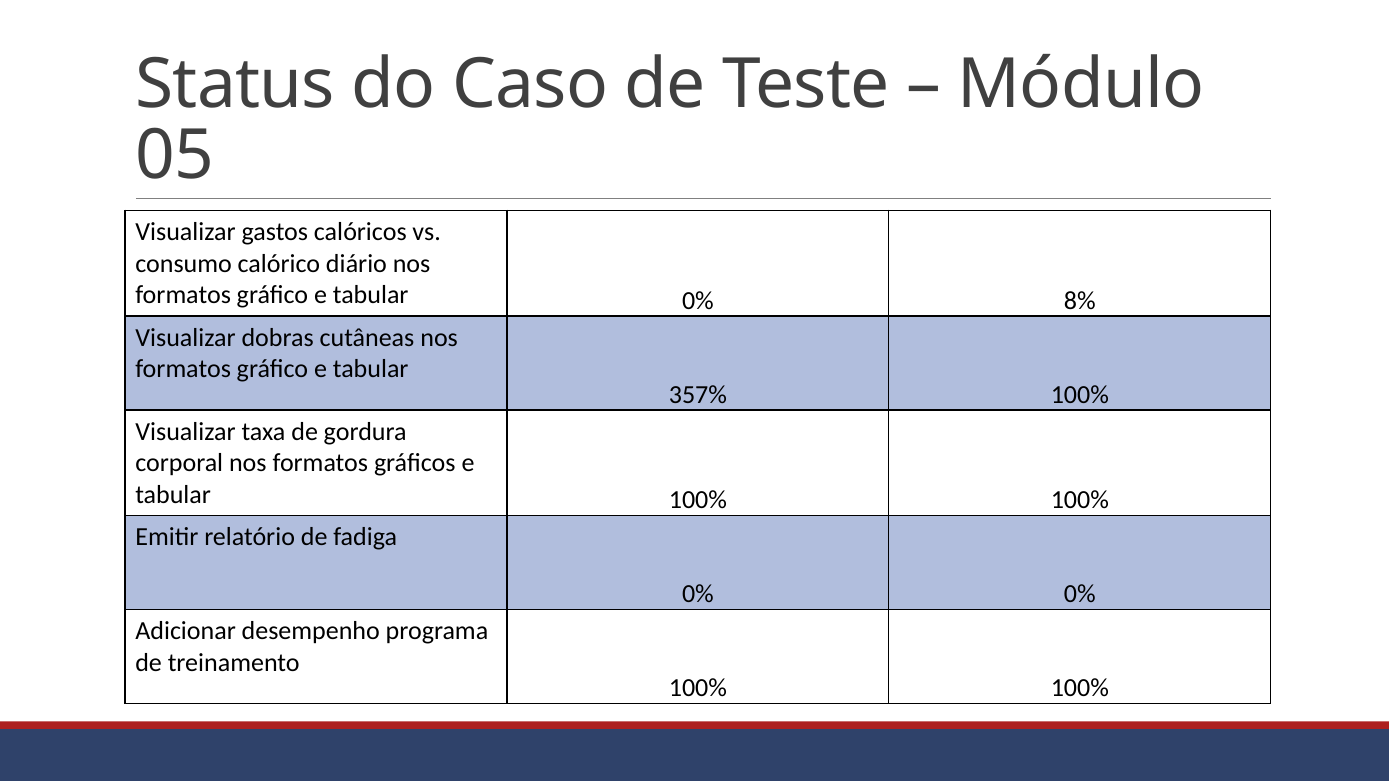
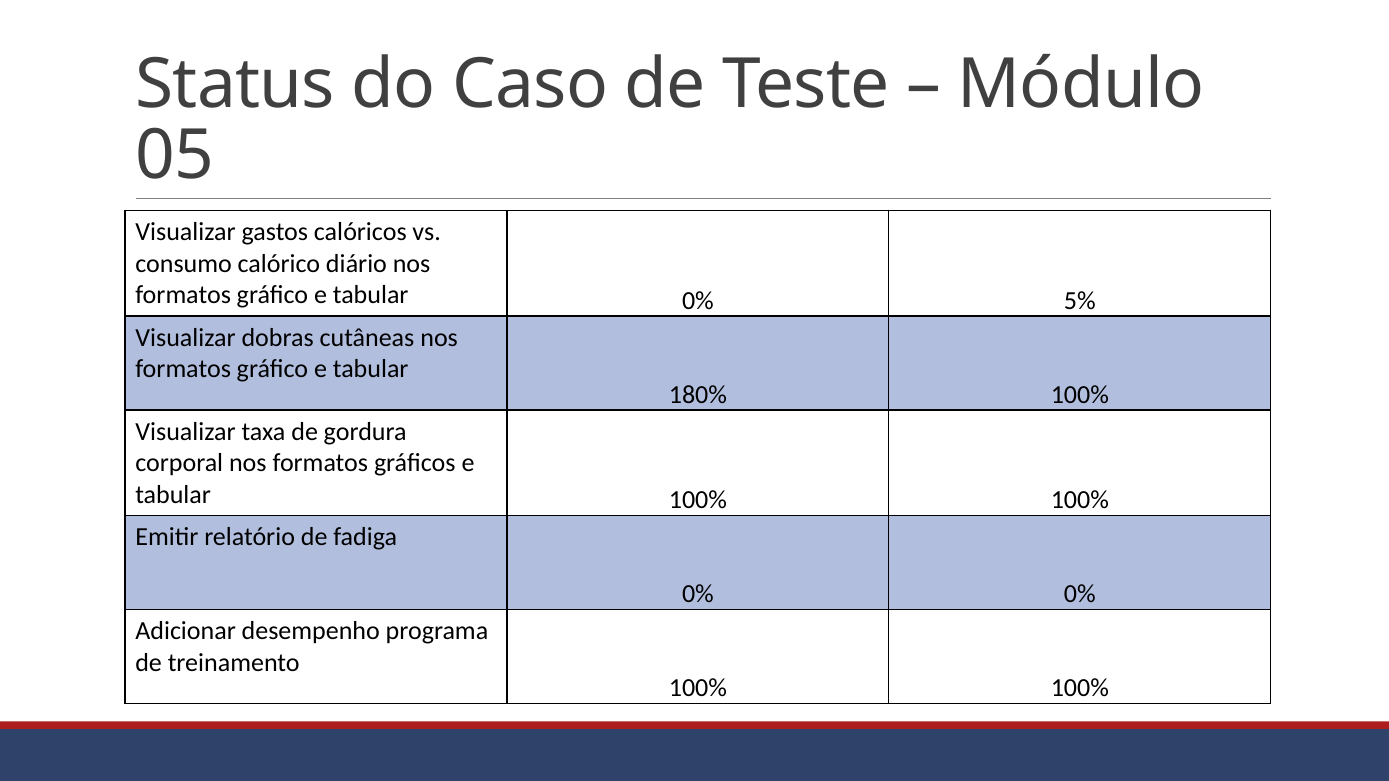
8%: 8% -> 5%
357%: 357% -> 180%
